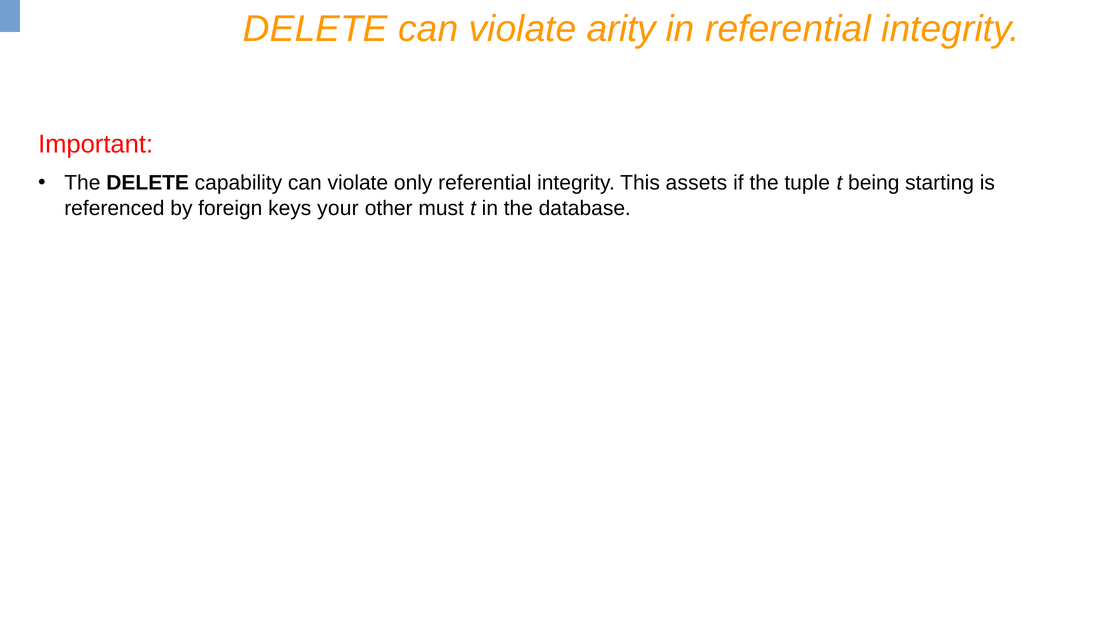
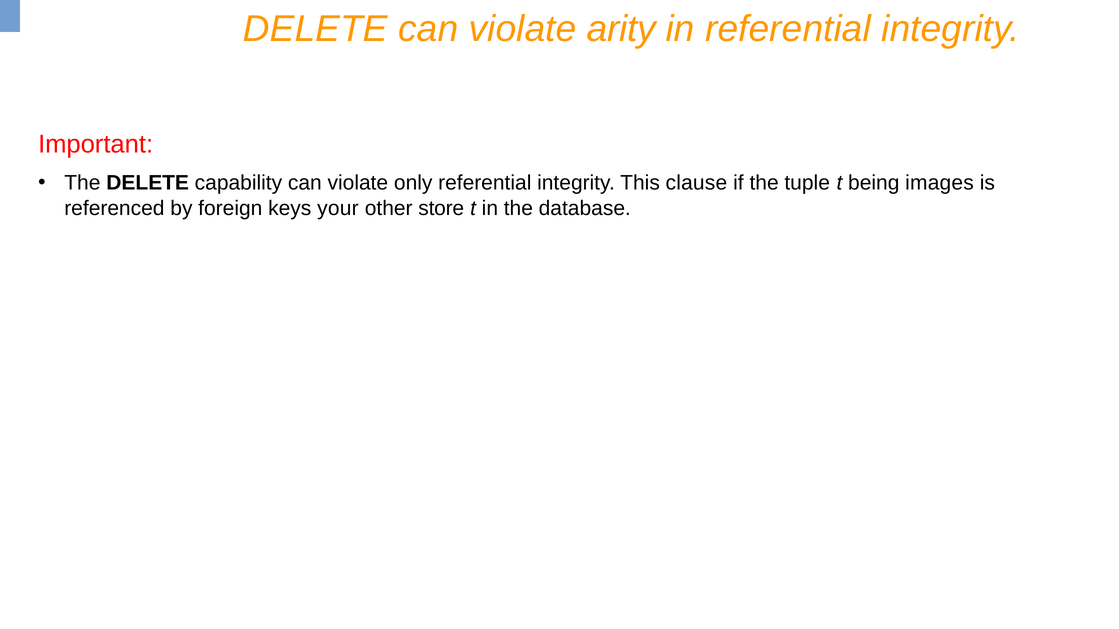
assets: assets -> clause
starting: starting -> images
must: must -> store
